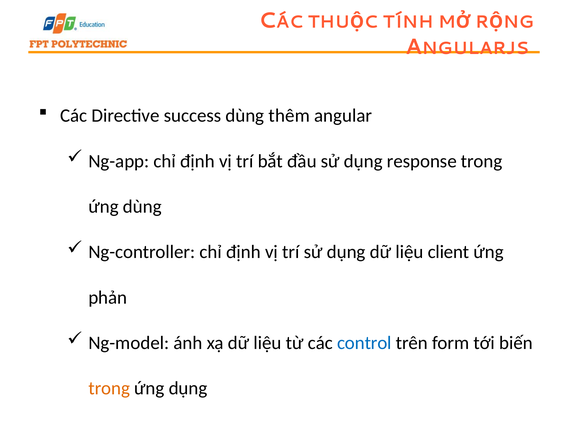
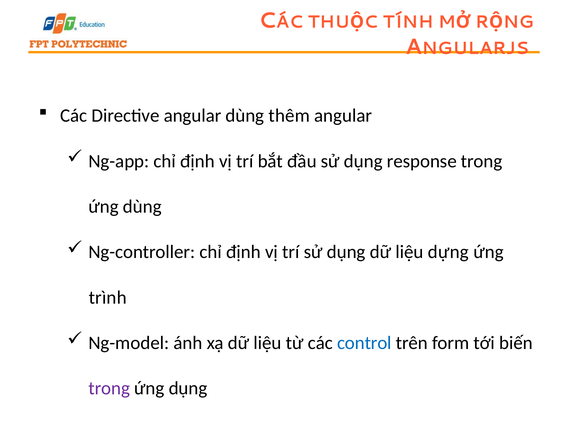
Directive success: success -> angular
client: client -> dựng
phản: phản -> trình
trong at (109, 388) colour: orange -> purple
